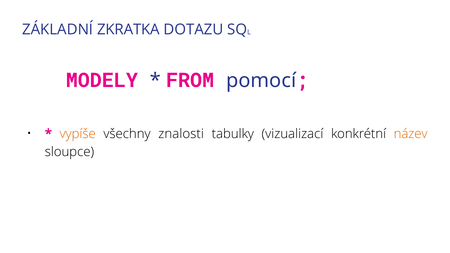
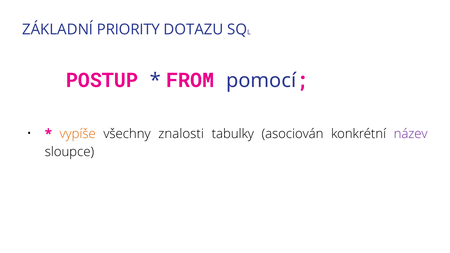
ZKRATKA: ZKRATKA -> PRIORITY
MODELY: MODELY -> POSTUP
vizualizací: vizualizací -> asociován
název colour: orange -> purple
